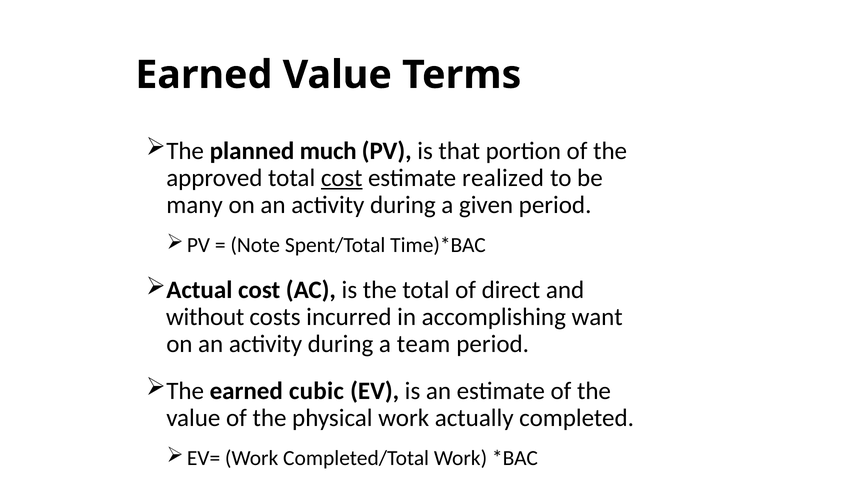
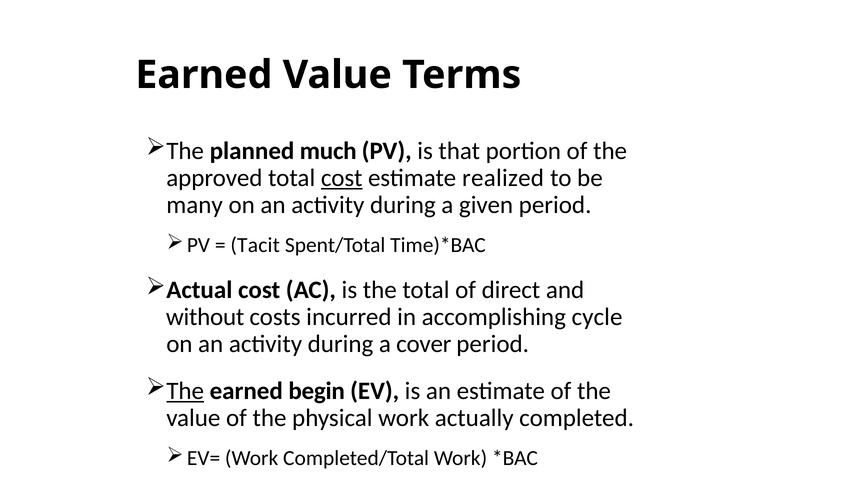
Note: Note -> Tacit
want: want -> cycle
a team: team -> cover
The at (185, 391) underline: none -> present
cubic: cubic -> begin
